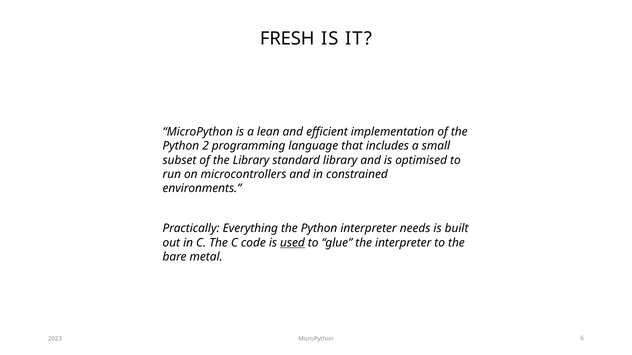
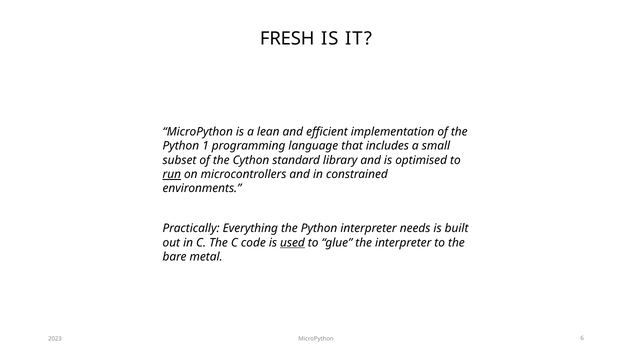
2: 2 -> 1
the Library: Library -> Cython
run underline: none -> present
